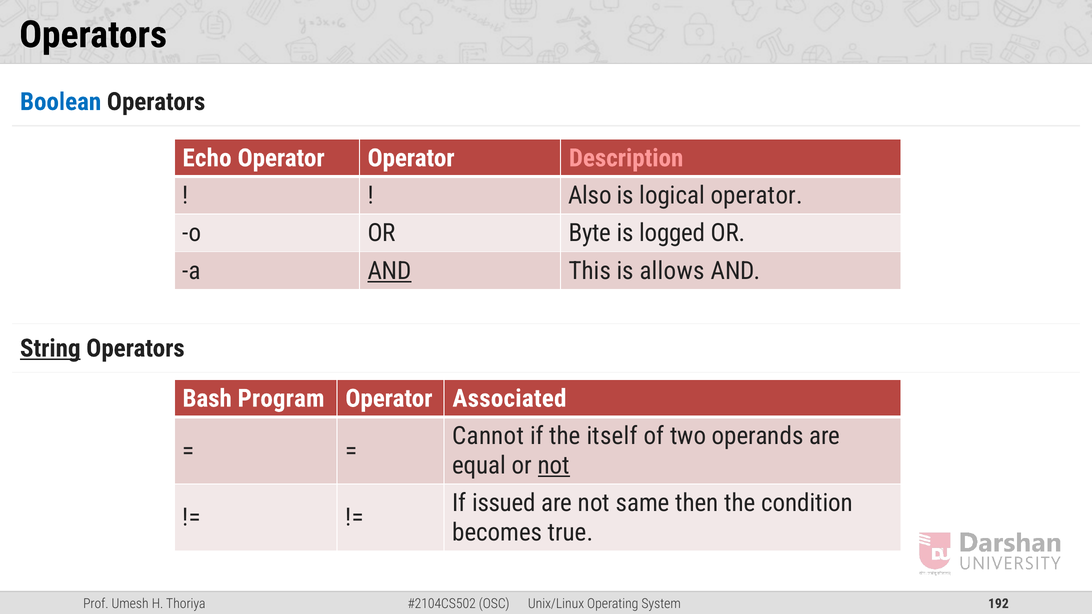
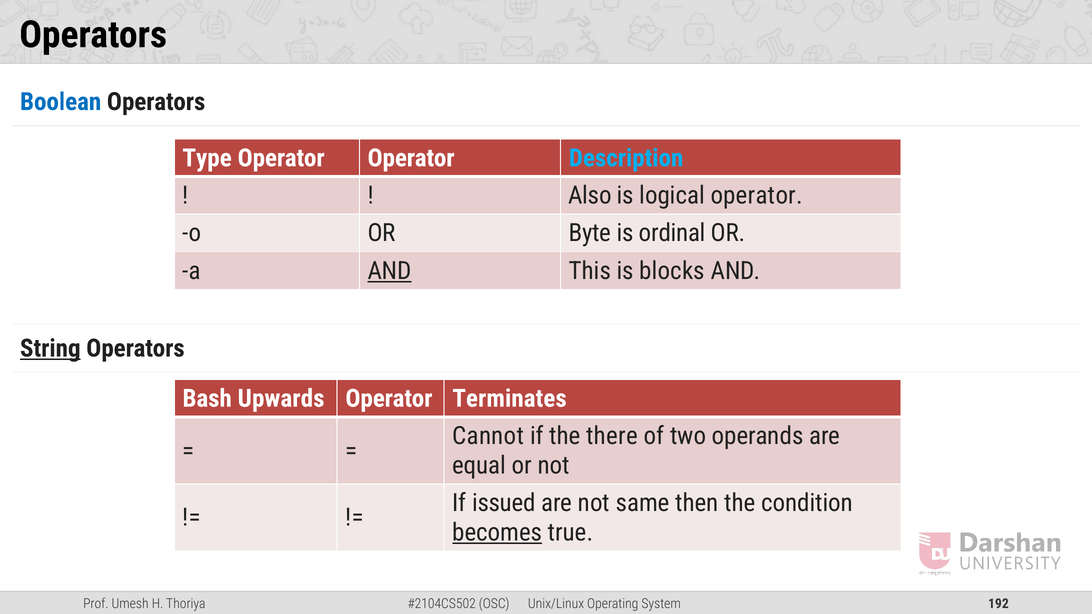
Echo: Echo -> Type
Description colour: pink -> light blue
logged: logged -> ordinal
allows: allows -> blocks
Program: Program -> Upwards
Associated: Associated -> Terminates
itself: itself -> there
not at (554, 466) underline: present -> none
becomes underline: none -> present
